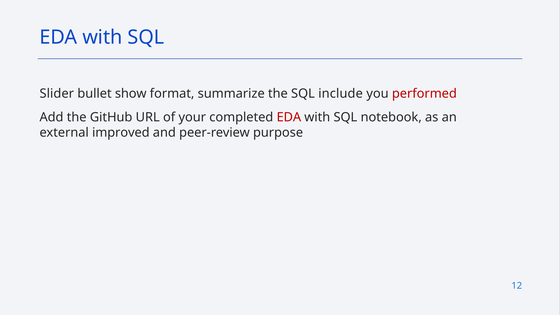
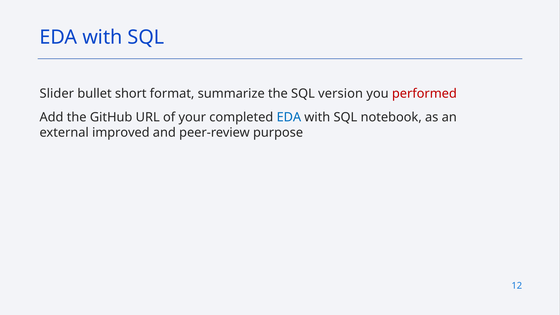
show: show -> short
include: include -> version
EDA at (289, 117) colour: red -> blue
